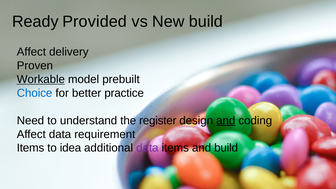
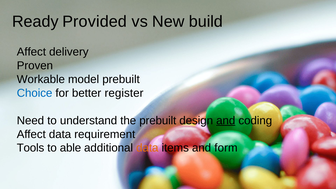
Workable underline: present -> none
practice: practice -> register
the register: register -> prebuilt
Items at (30, 148): Items -> Tools
idea: idea -> able
data at (147, 148) colour: purple -> orange
and build: build -> form
